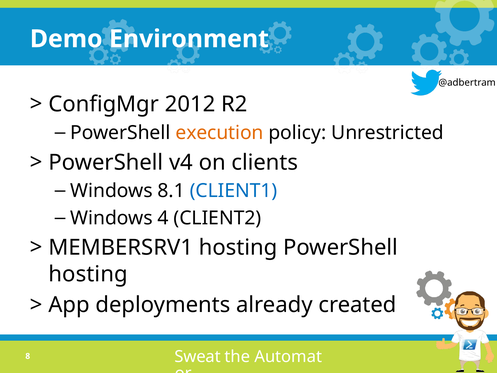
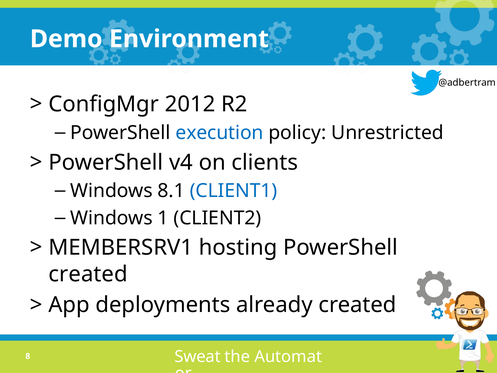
execution colour: orange -> blue
4: 4 -> 1
hosting at (88, 274): hosting -> created
